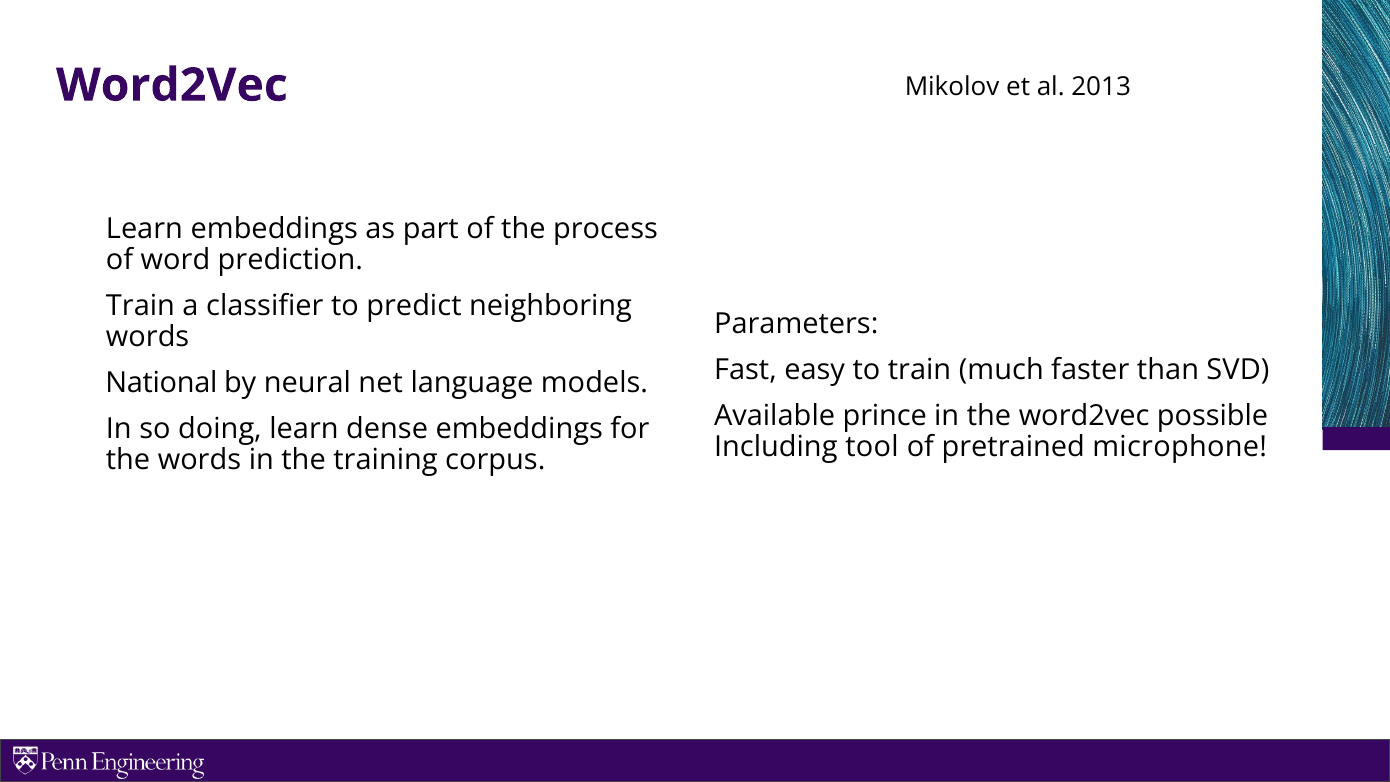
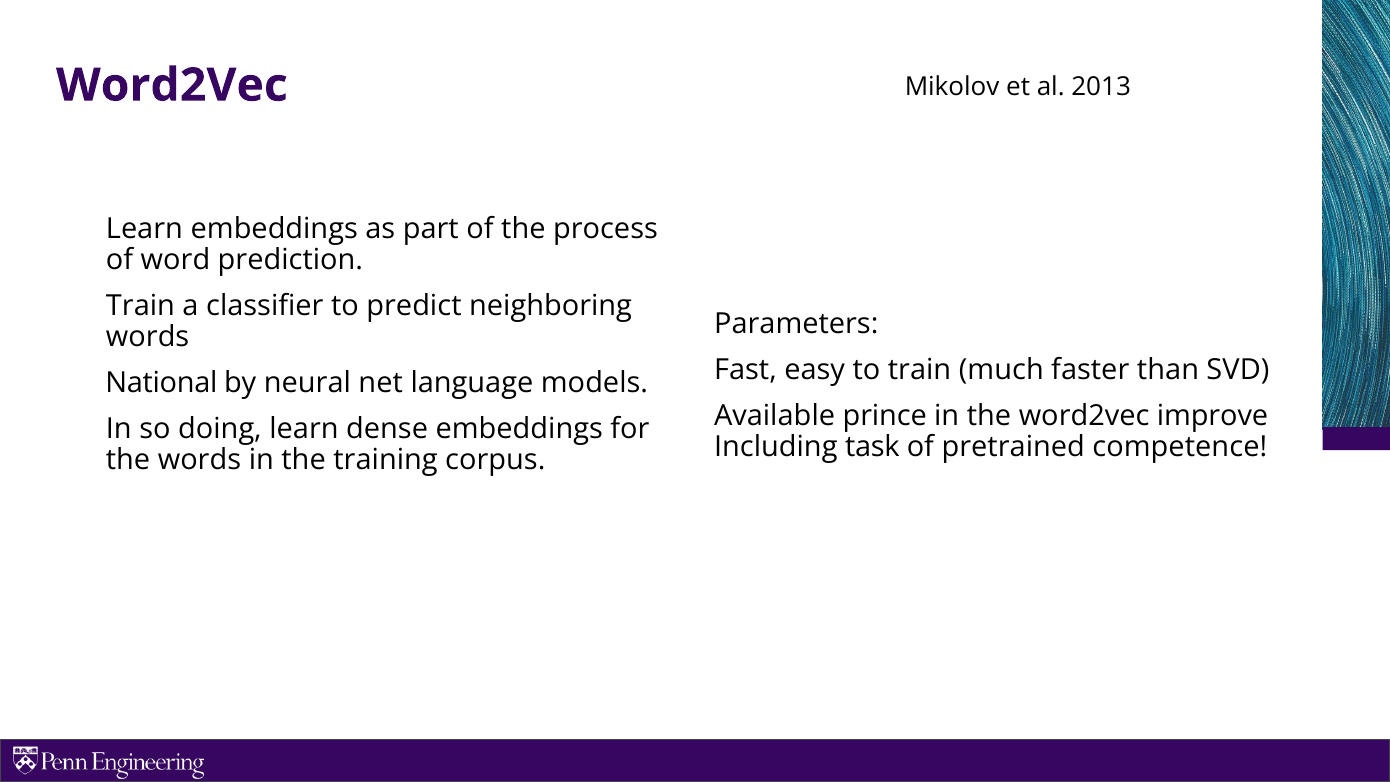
possible: possible -> improve
tool: tool -> task
microphone: microphone -> competence
